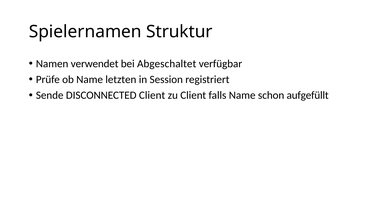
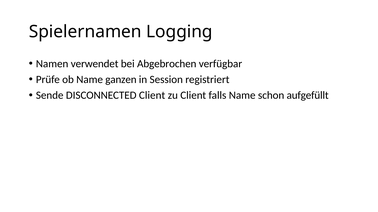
Struktur: Struktur -> Logging
Abgeschaltet: Abgeschaltet -> Abgebrochen
letzten: letzten -> ganzen
